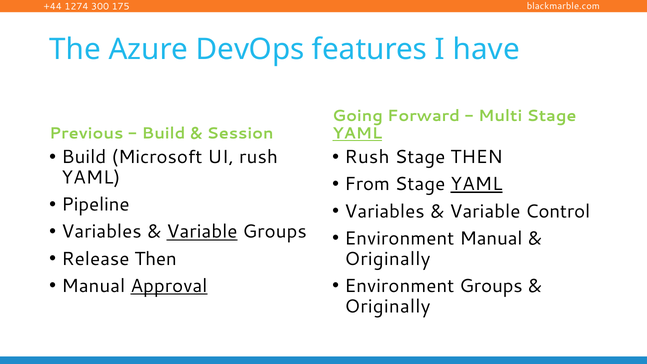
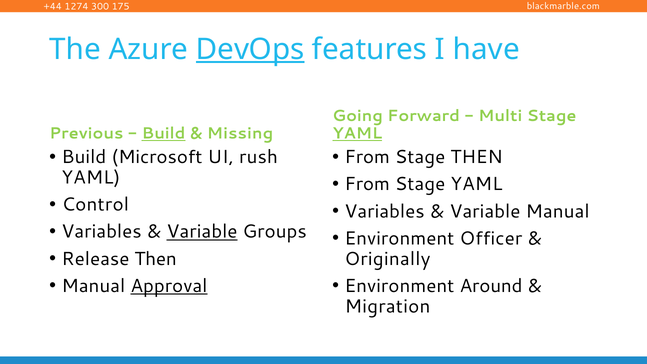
DevOps underline: none -> present
Build at (164, 133) underline: none -> present
Session: Session -> Missing
Rush at (367, 157): Rush -> From
YAML at (476, 184) underline: present -> none
Pipeline: Pipeline -> Control
Variable Control: Control -> Manual
Environment Manual: Manual -> Officer
Environment Groups: Groups -> Around
Originally at (388, 306): Originally -> Migration
